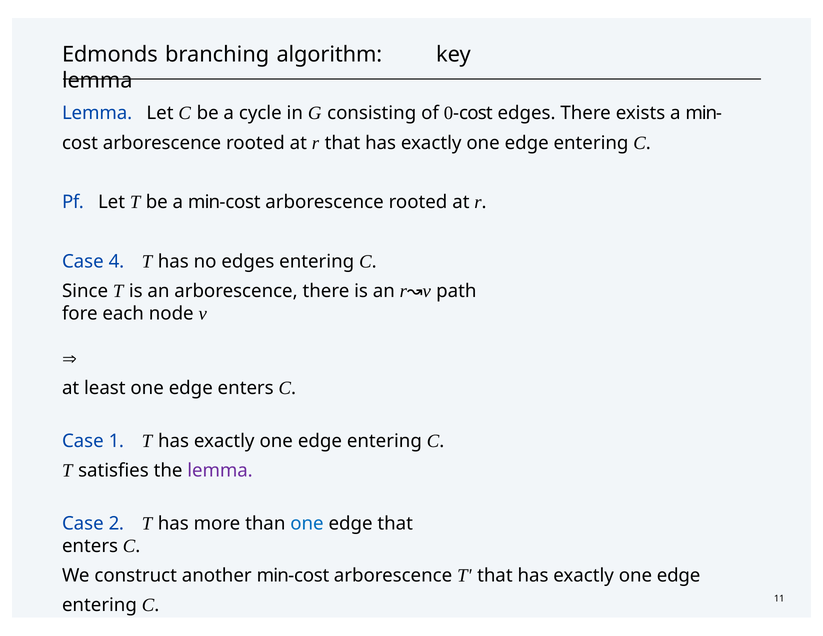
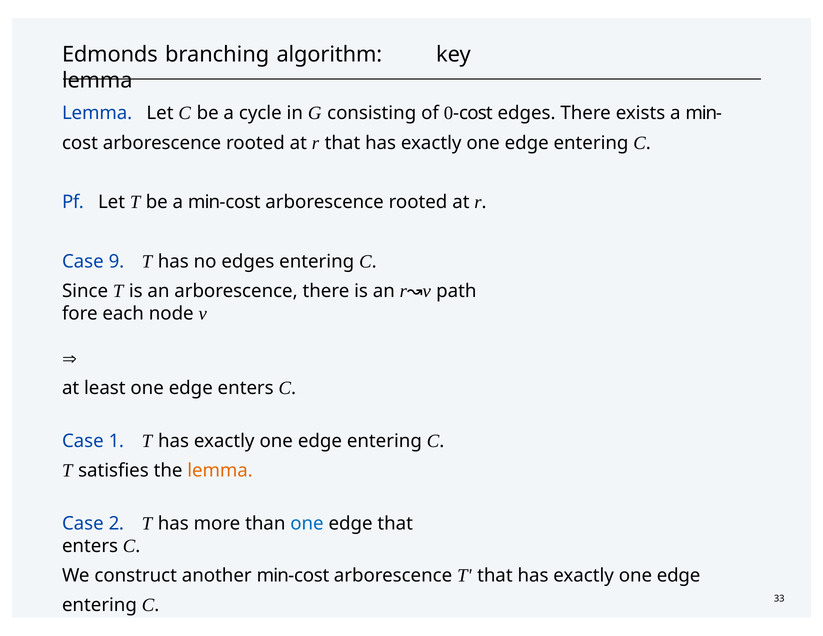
4: 4 -> 9
lemma at (220, 471) colour: purple -> orange
11: 11 -> 33
